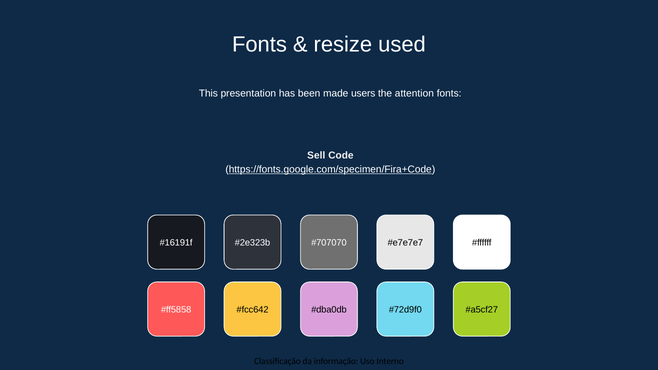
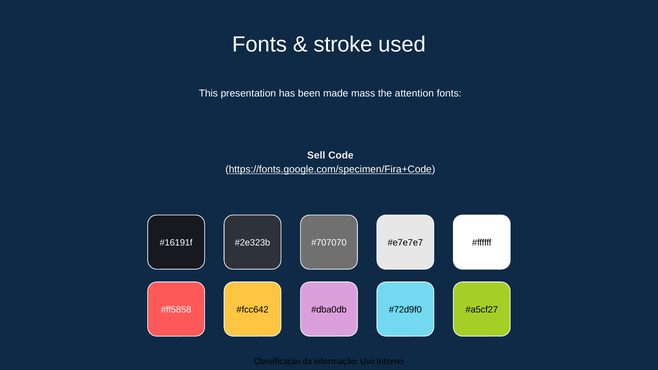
resize: resize -> stroke
users: users -> mass
